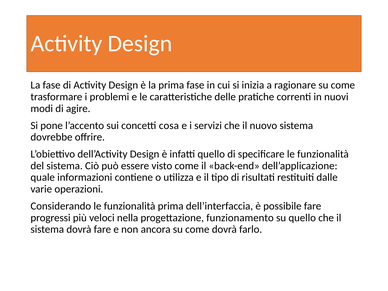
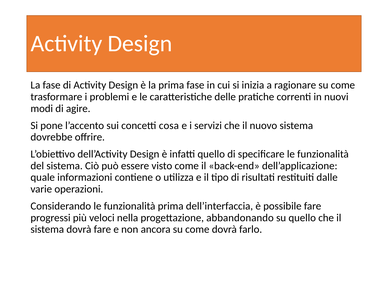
funzionamento: funzionamento -> abbandonando
